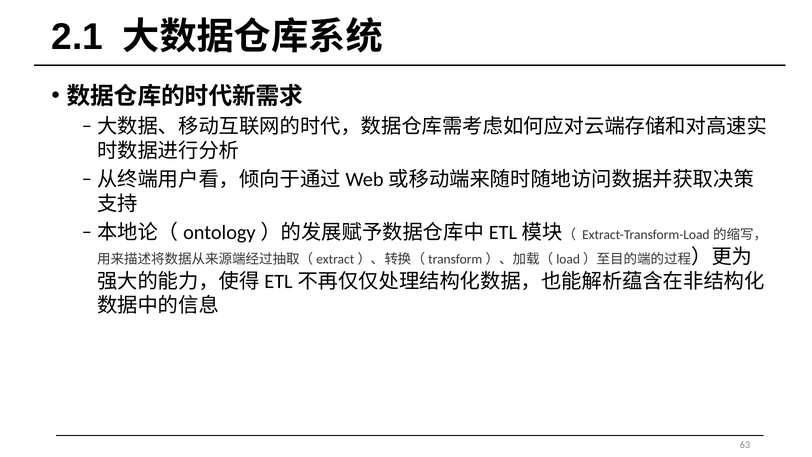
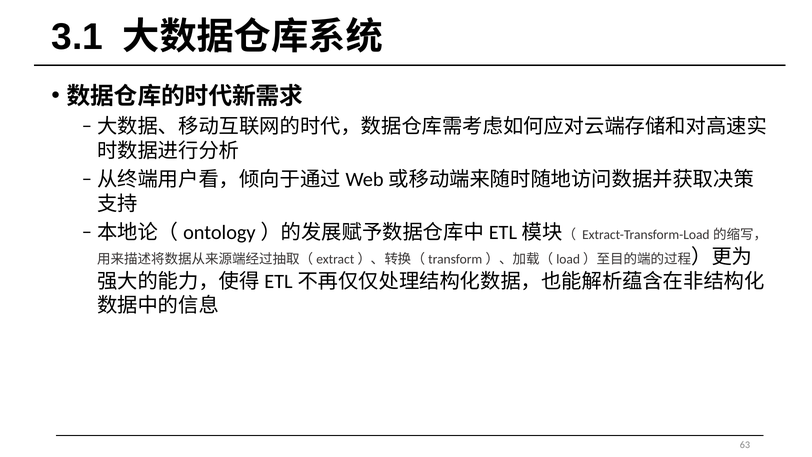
2.1: 2.1 -> 3.1
